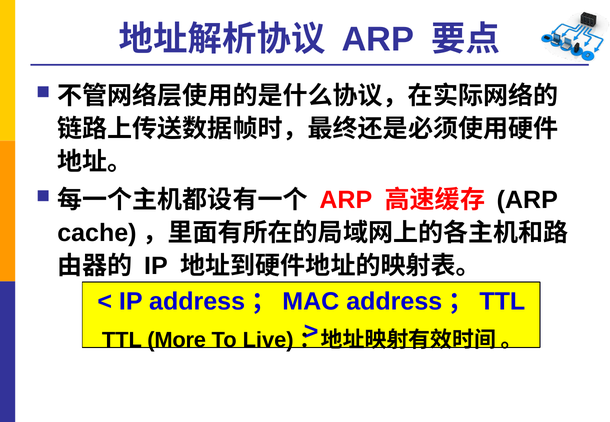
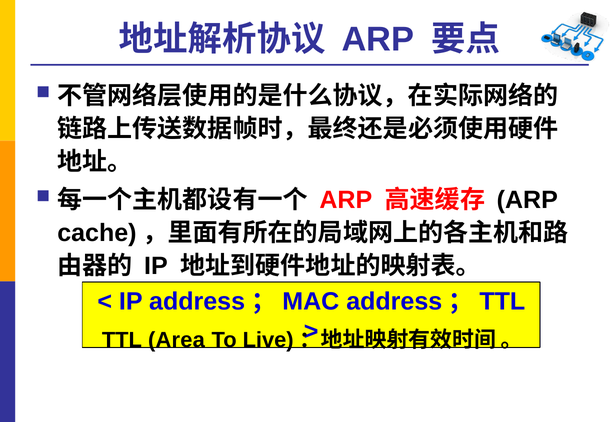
More: More -> Area
